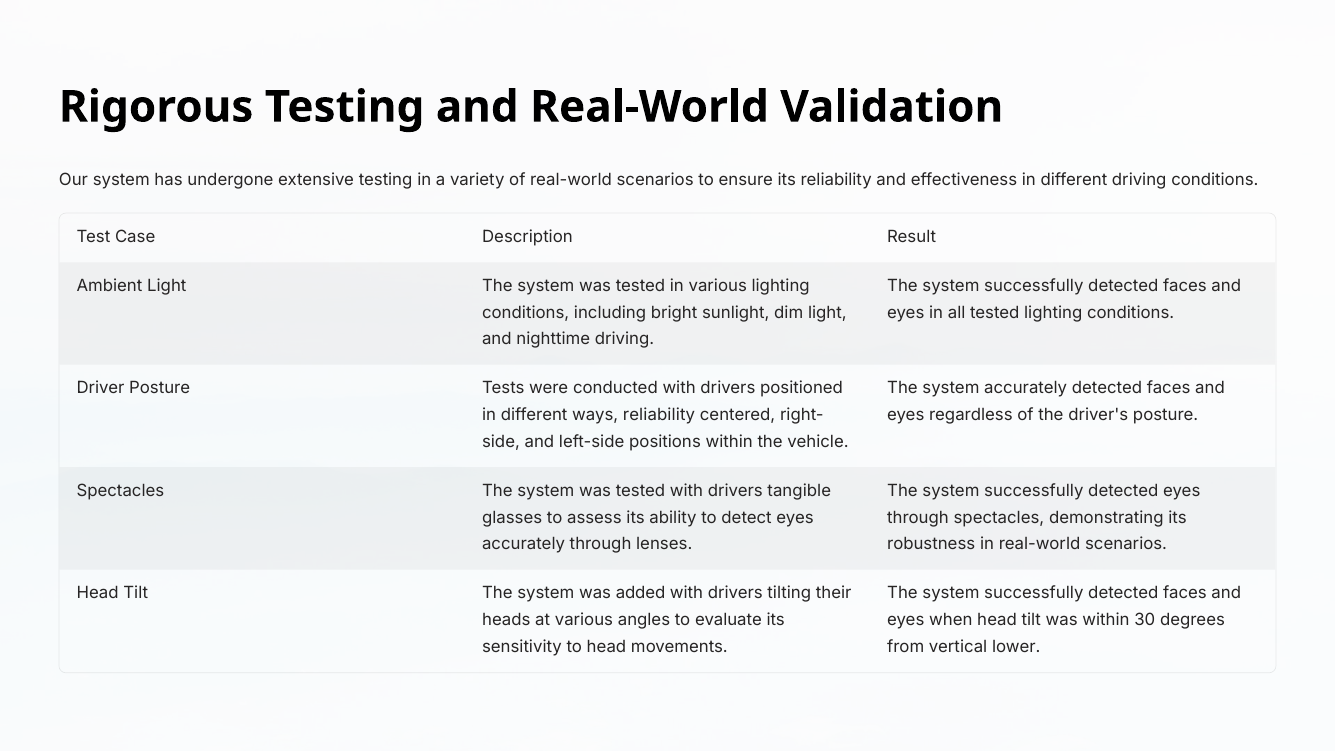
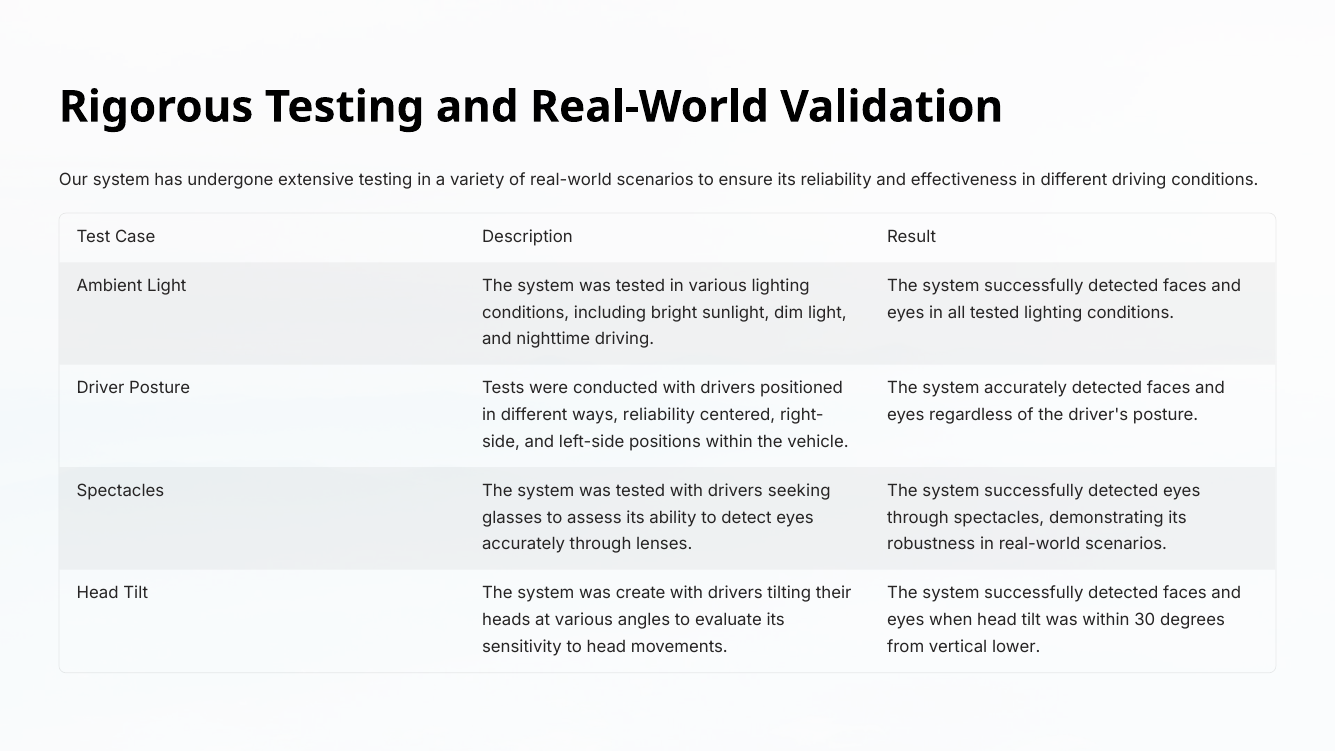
tangible: tangible -> seeking
added: added -> create
